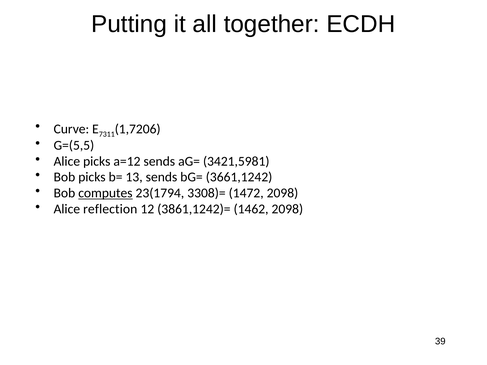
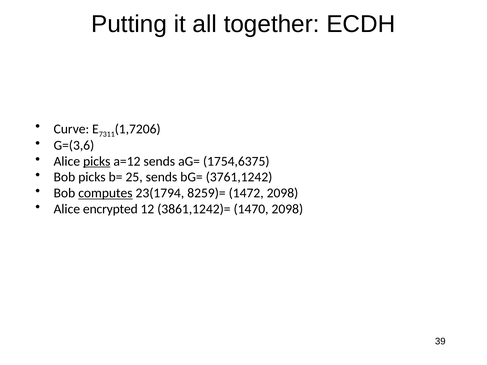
G=(5,5: G=(5,5 -> G=(3,6
picks at (97, 161) underline: none -> present
3421,5981: 3421,5981 -> 1754,6375
13: 13 -> 25
3661,1242: 3661,1242 -> 3761,1242
3308)=: 3308)= -> 8259)=
reflection: reflection -> encrypted
1462: 1462 -> 1470
